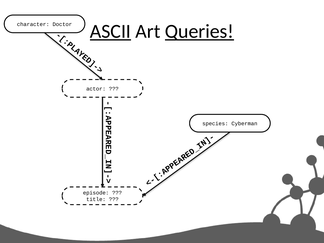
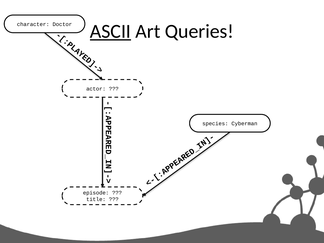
Queries underline: present -> none
